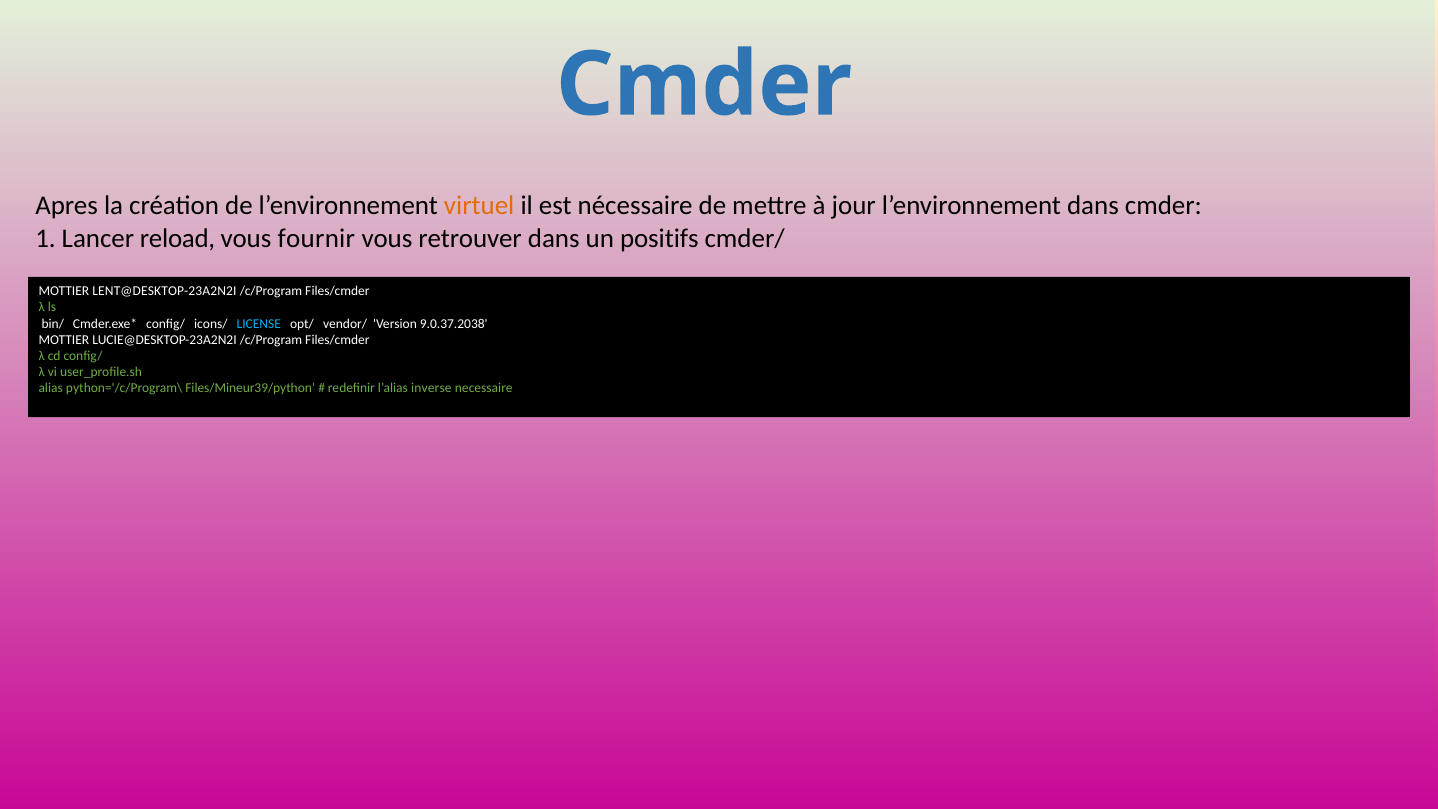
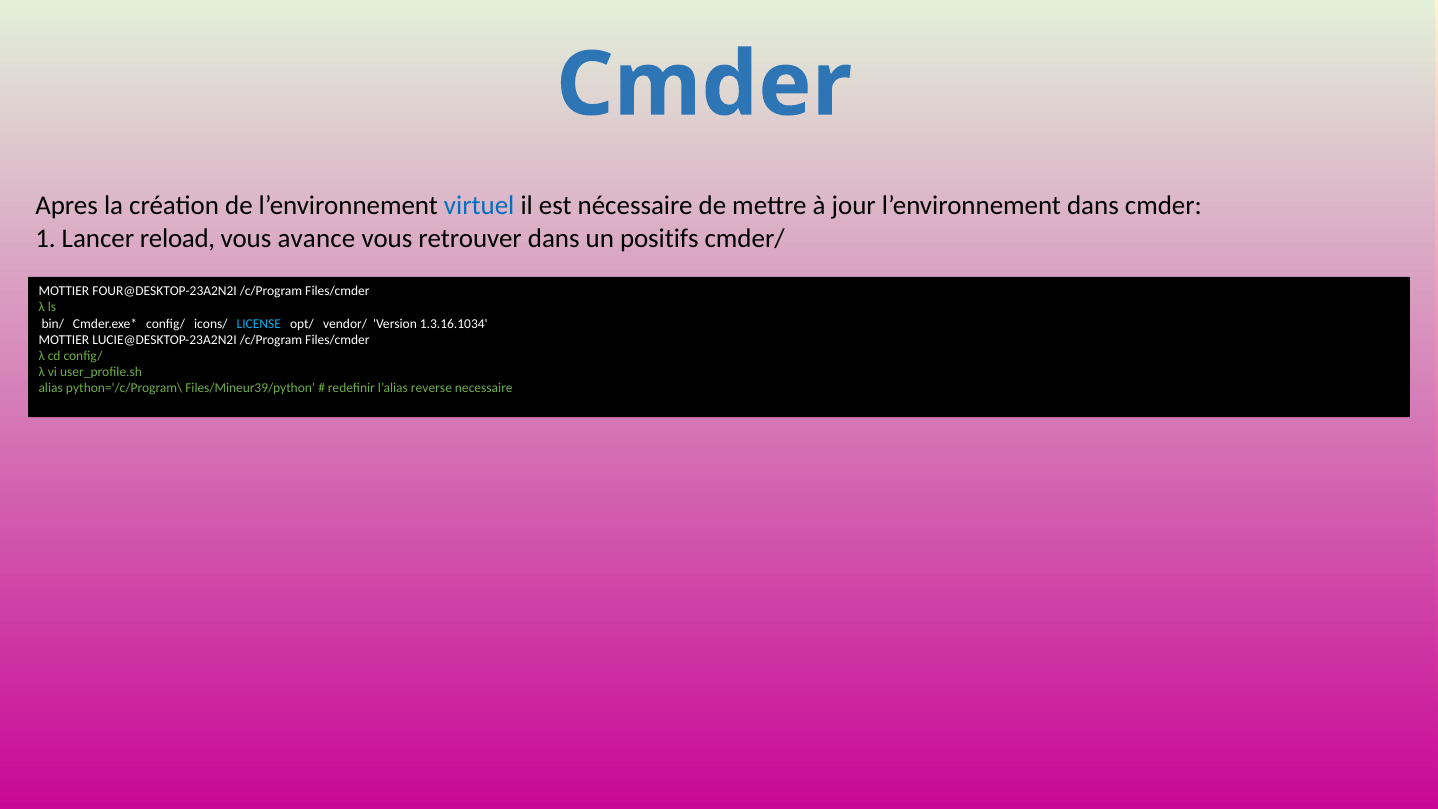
virtuel colour: orange -> blue
fournir: fournir -> avance
LENT@DESKTOP-23A2N2I: LENT@DESKTOP-23A2N2I -> FOUR@DESKTOP-23A2N2I
9.0.37.2038: 9.0.37.2038 -> 1.3.16.1034
inverse: inverse -> reverse
